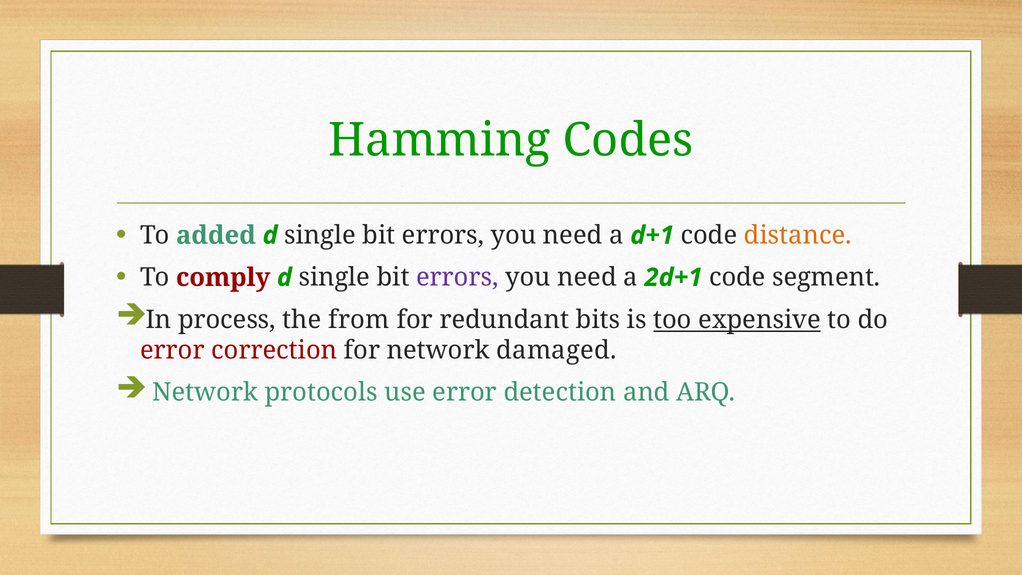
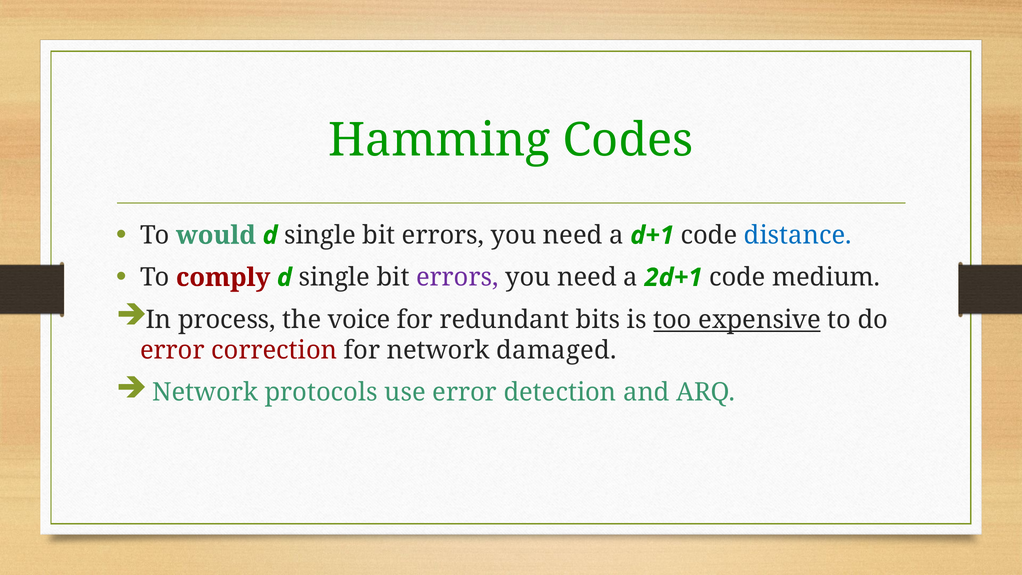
added: added -> would
distance colour: orange -> blue
segment: segment -> medium
from: from -> voice
